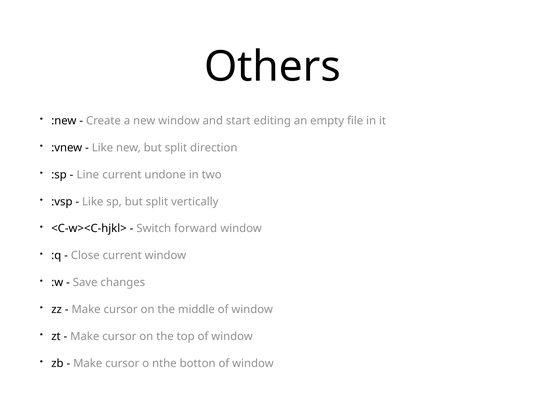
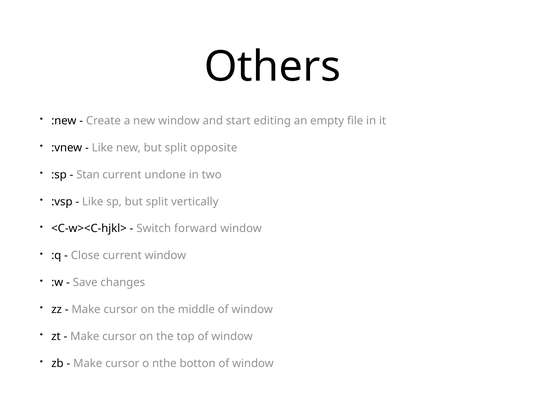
direction: direction -> opposite
Line: Line -> Stan
